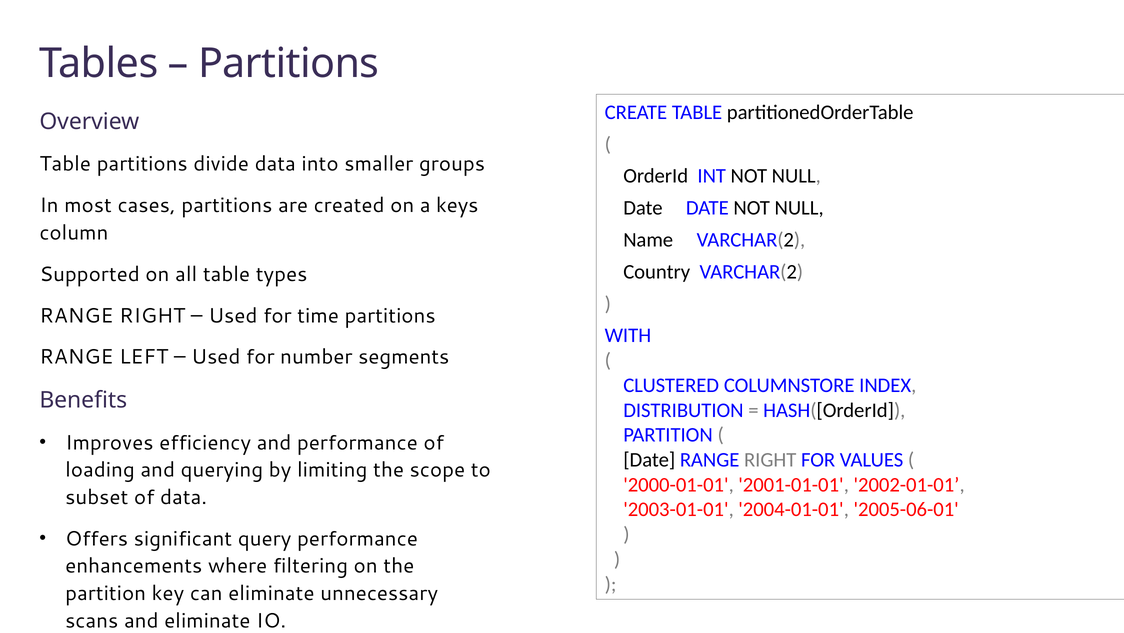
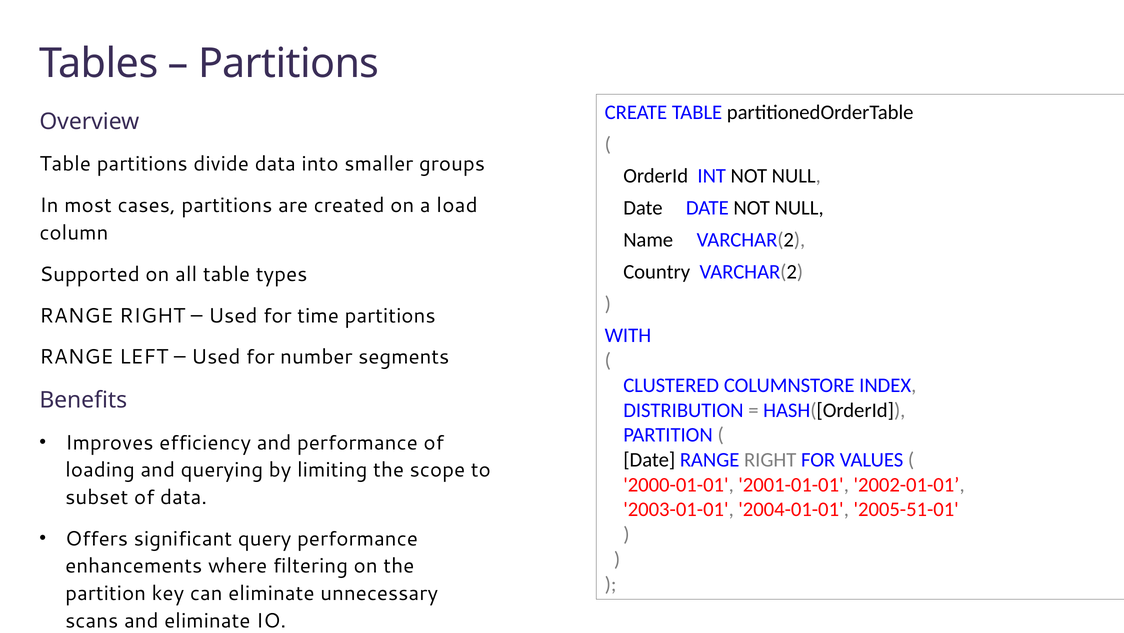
keys: keys -> load
2005-06-01: 2005-06-01 -> 2005-51-01
